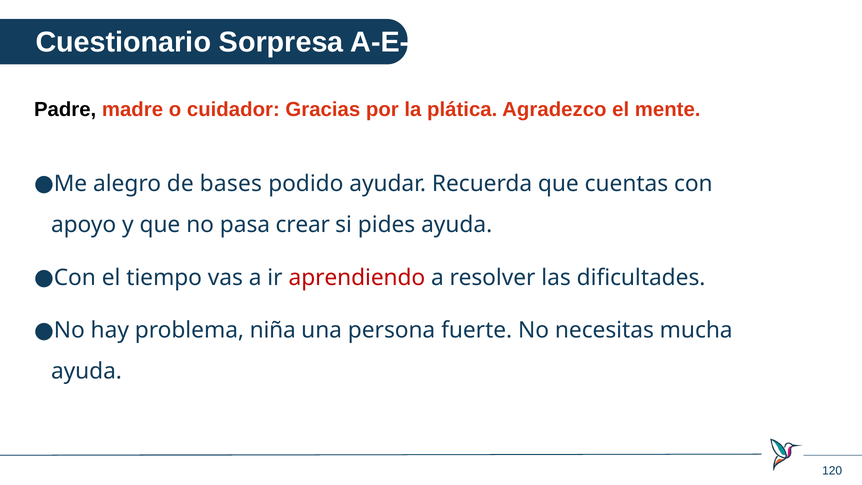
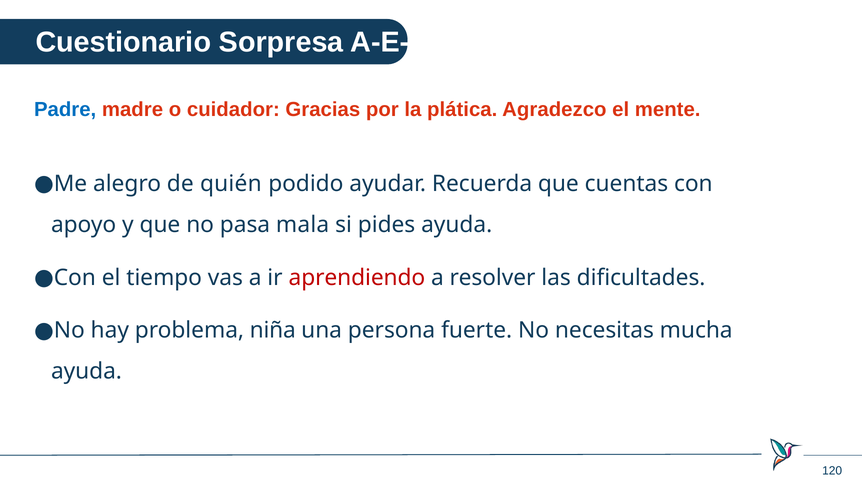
Padre colour: black -> blue
bases: bases -> quién
crear: crear -> mala
